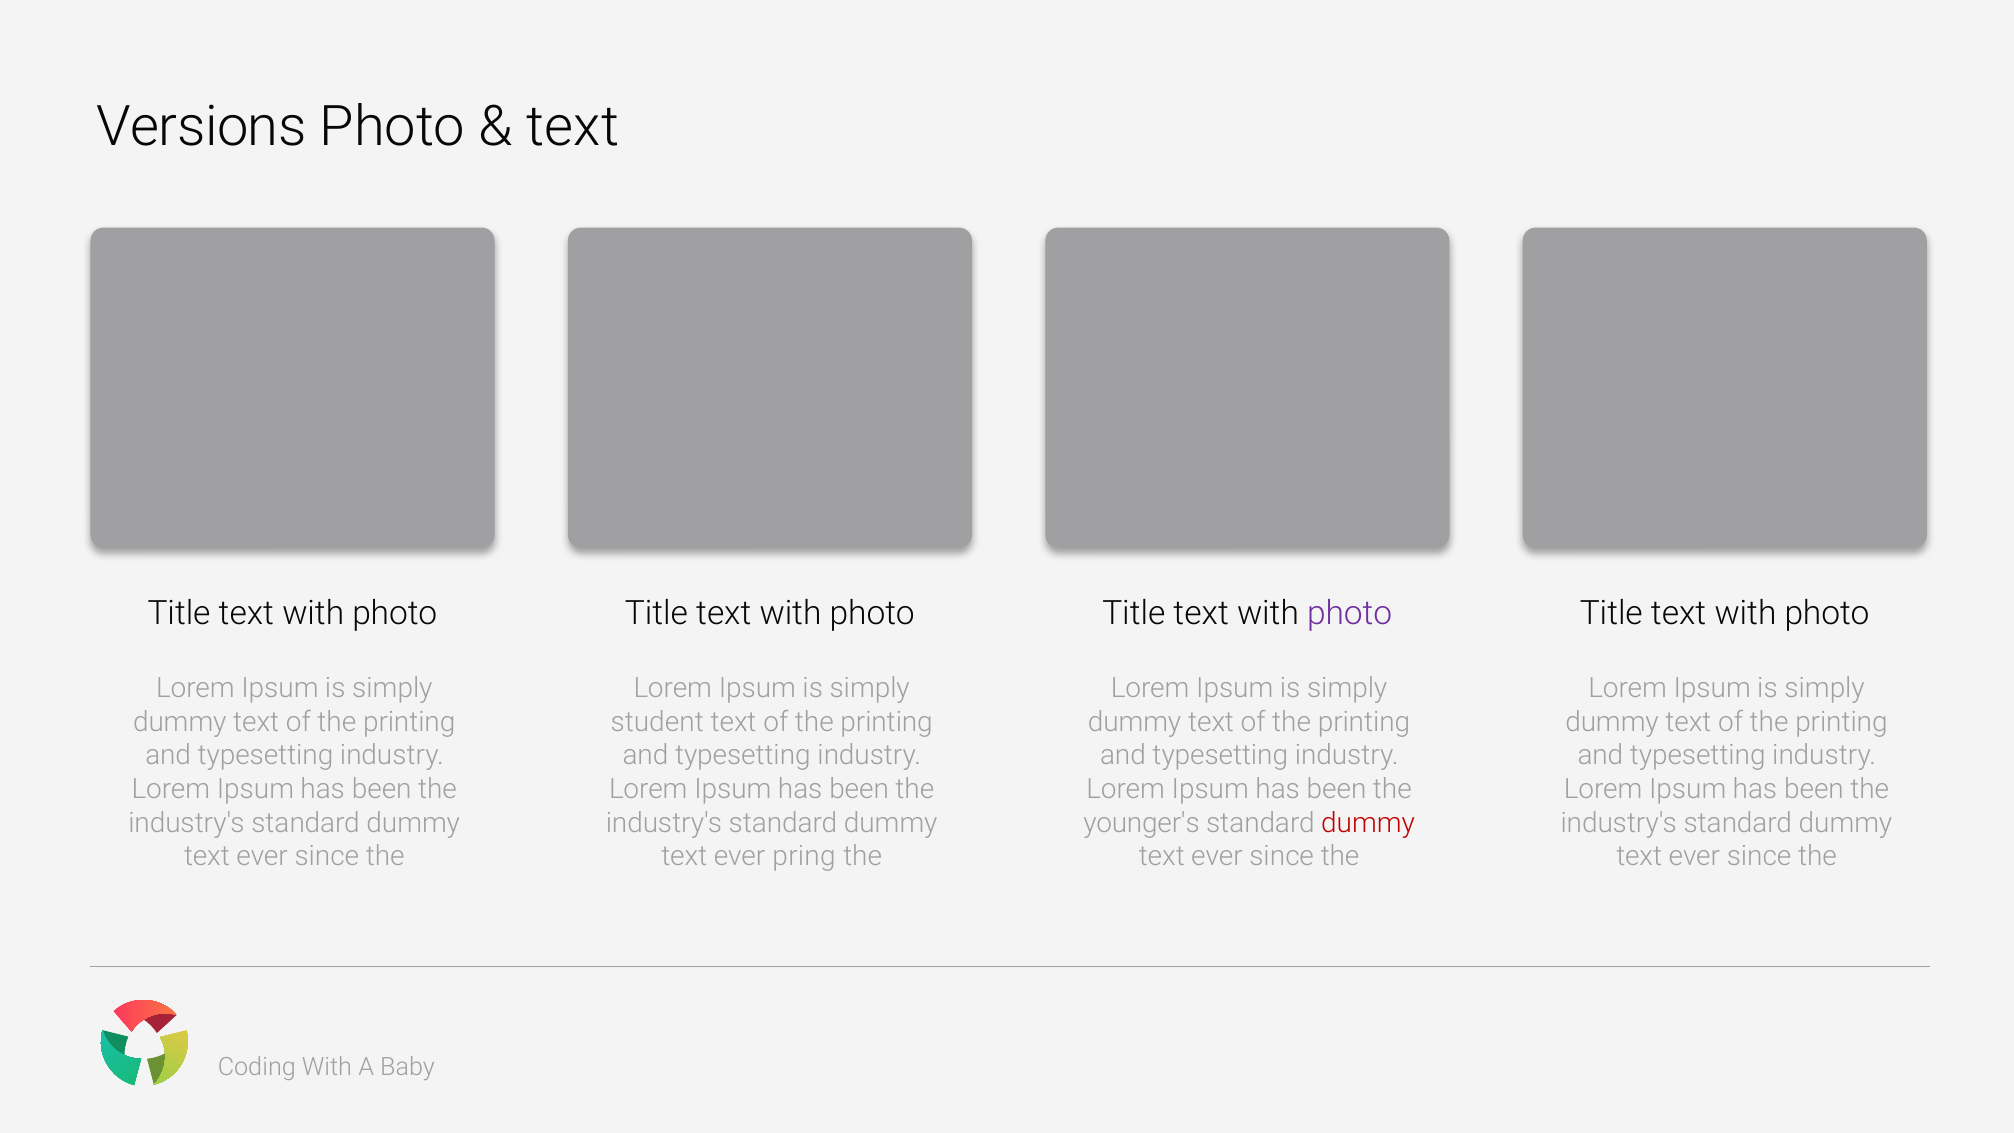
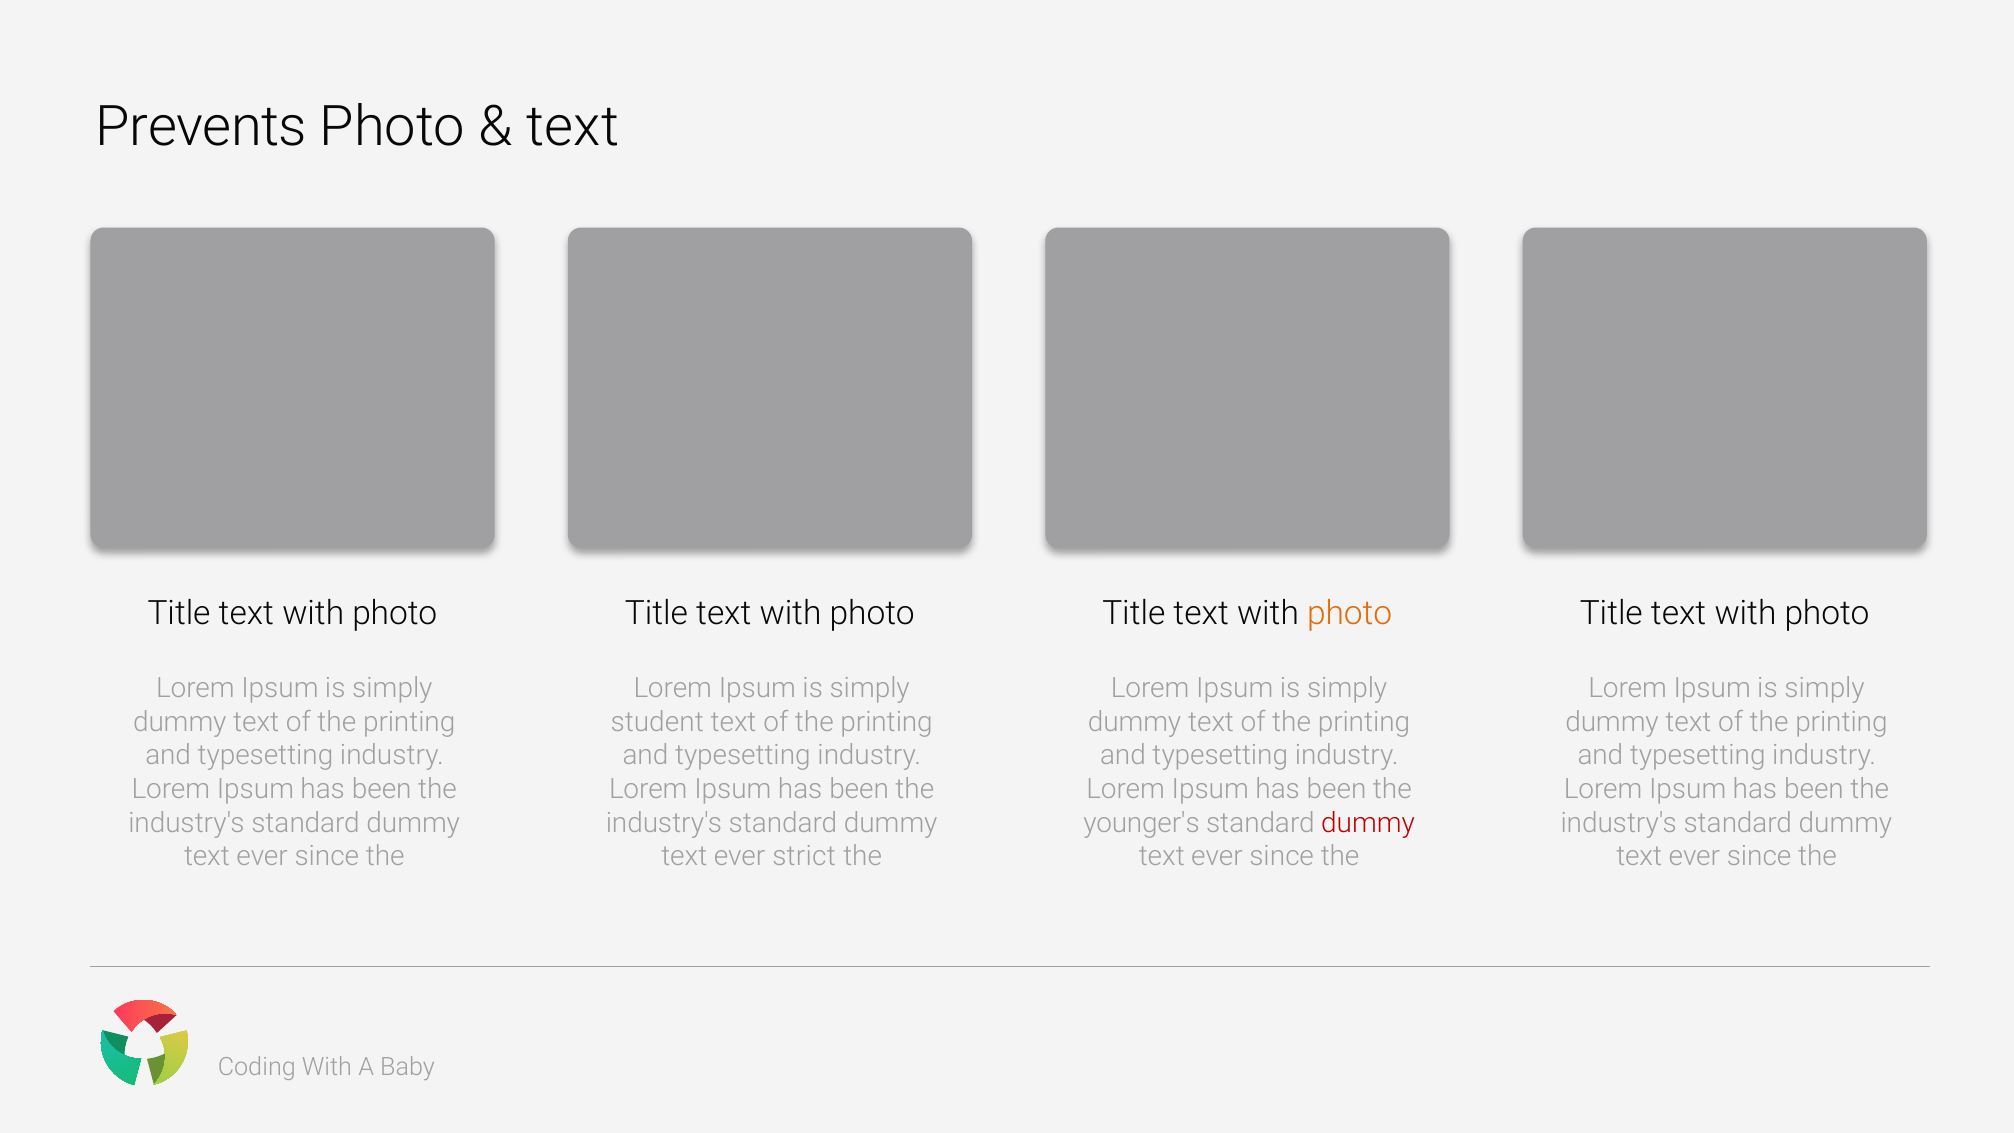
Versions: Versions -> Prevents
photo at (1350, 613) colour: purple -> orange
pring: pring -> strict
